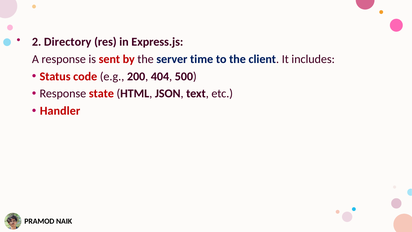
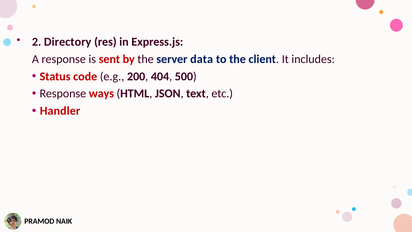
time: time -> data
state: state -> ways
